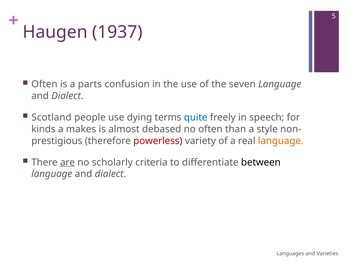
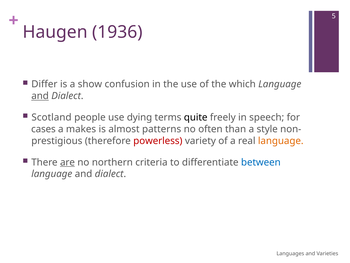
1937: 1937 -> 1936
Often at (44, 84): Often -> Differ
parts: parts -> show
seven: seven -> which
and at (40, 96) underline: none -> present
quite colour: blue -> black
kinds: kinds -> cases
debased: debased -> patterns
scholarly: scholarly -> northern
between colour: black -> blue
